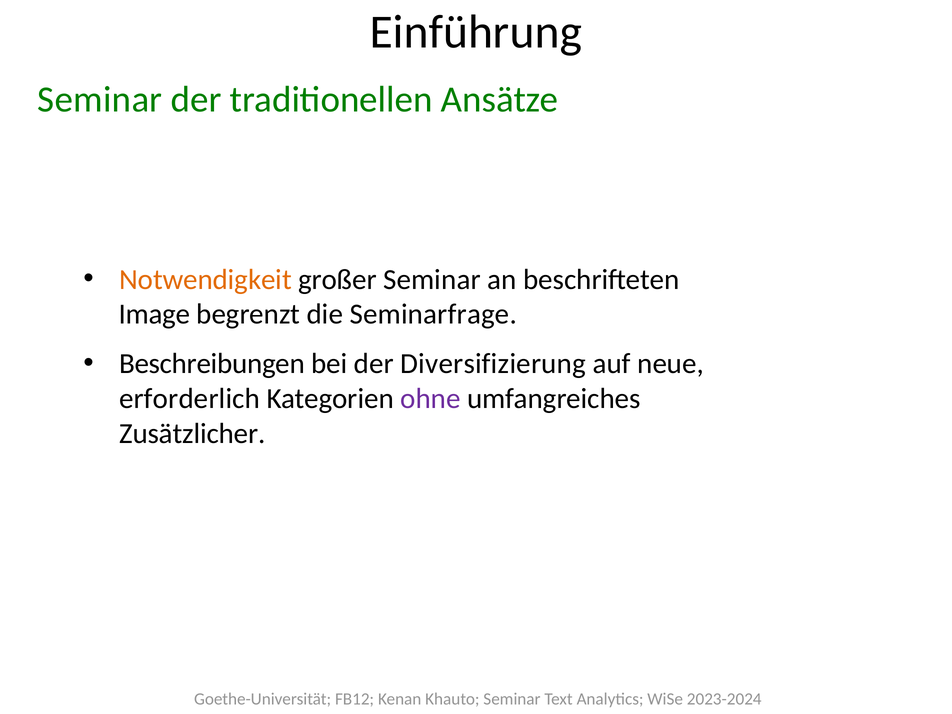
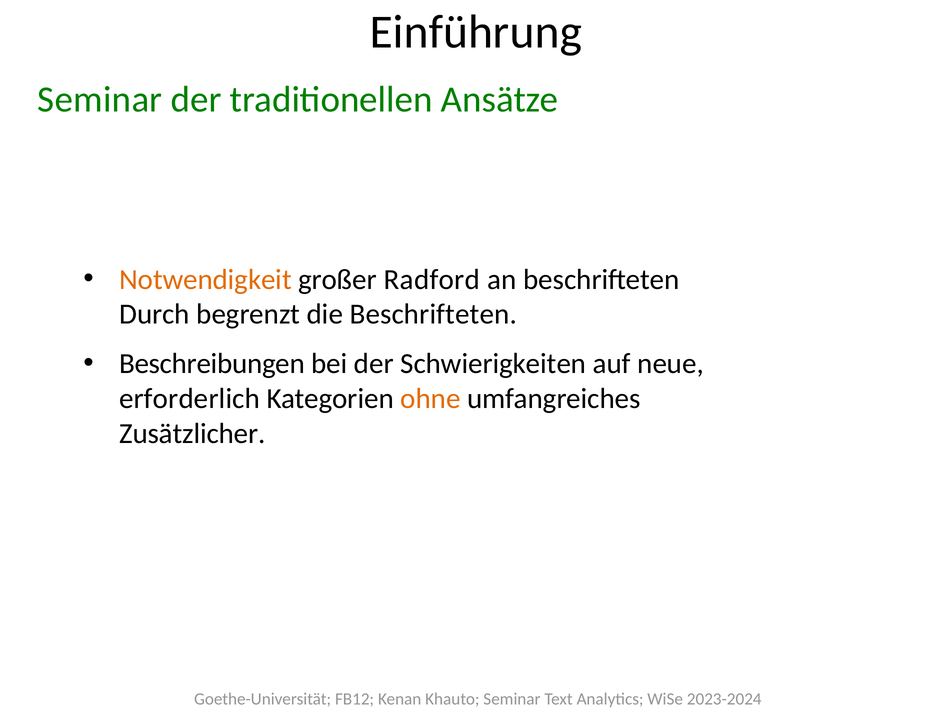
großer Seminar: Seminar -> Radford
Image: Image -> Durch
die Seminarfrage: Seminarfrage -> Beschrifteten
Diversifizierung: Diversifizierung -> Schwierigkeiten
ohne colour: purple -> orange
